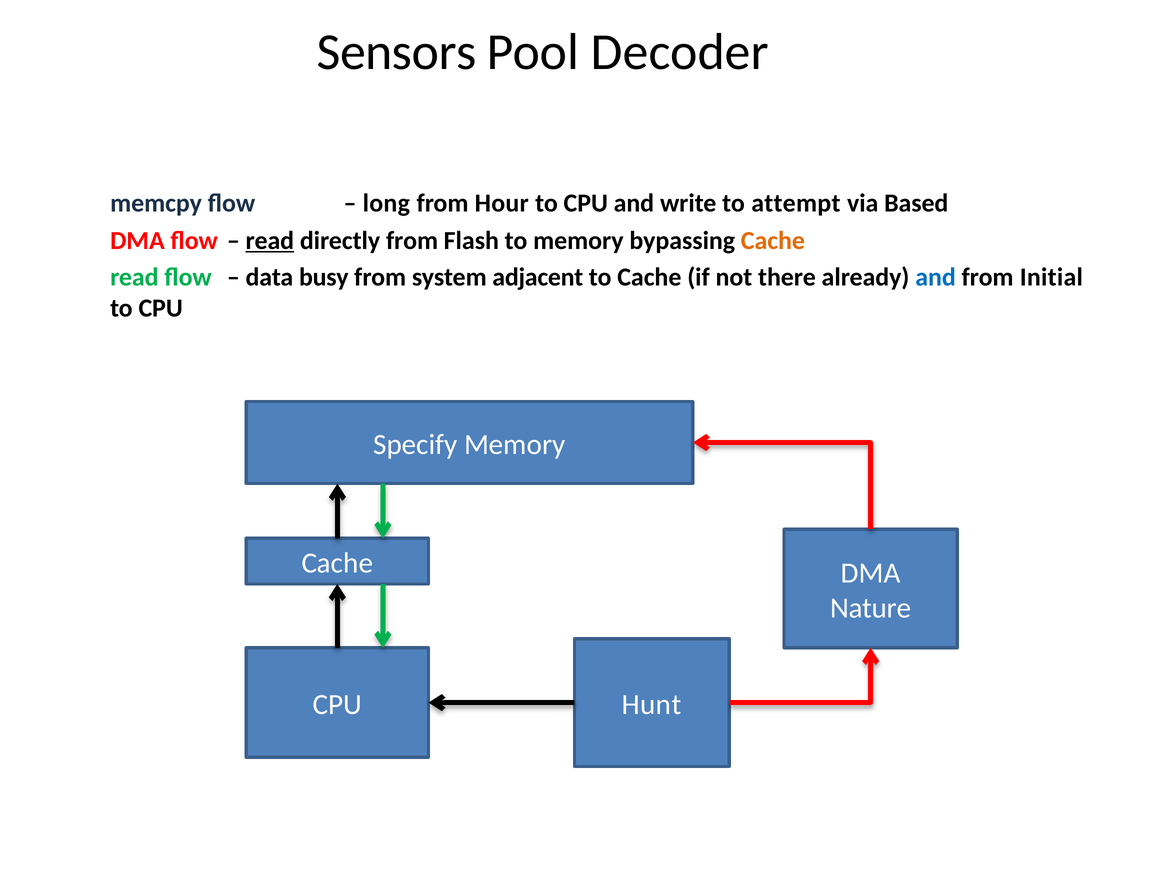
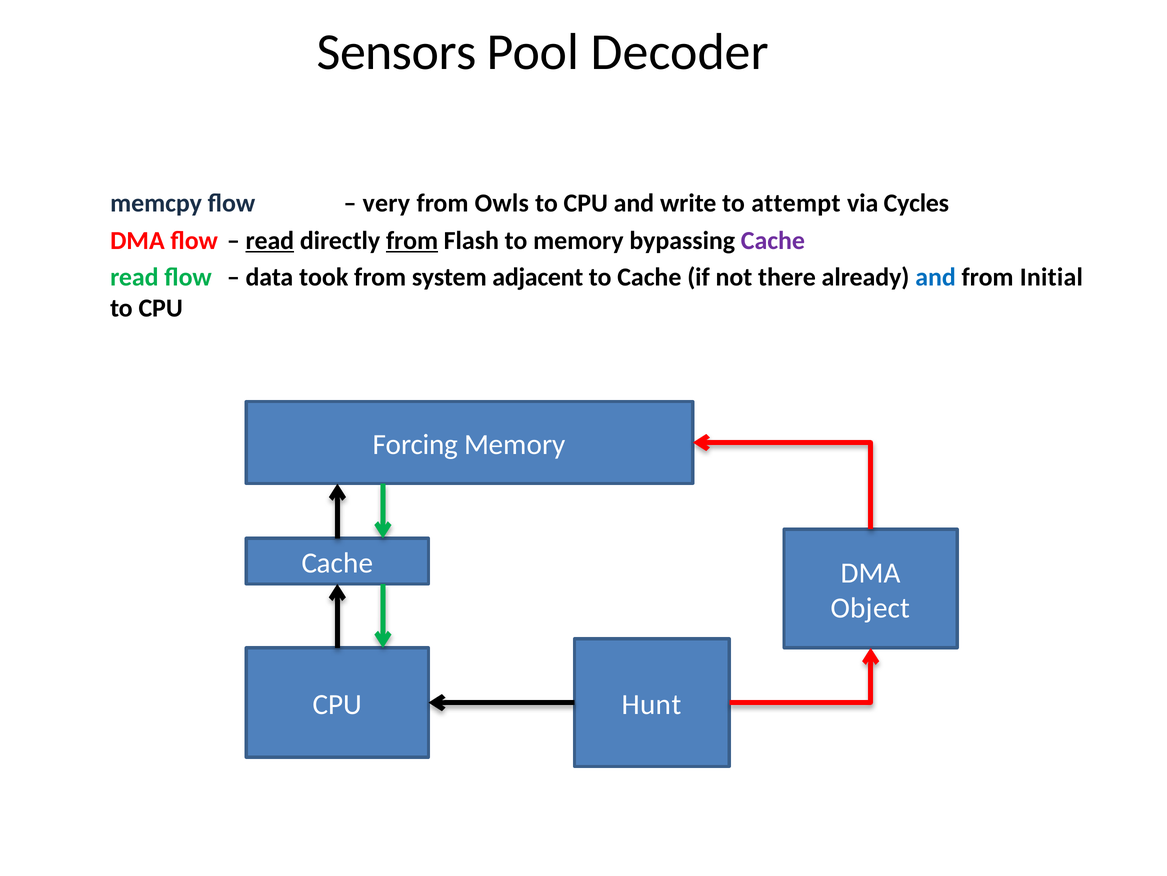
long: long -> very
Hour: Hour -> Owls
Based: Based -> Cycles
from at (412, 241) underline: none -> present
Cache at (773, 241) colour: orange -> purple
busy: busy -> took
Specify: Specify -> Forcing
Nature: Nature -> Object
